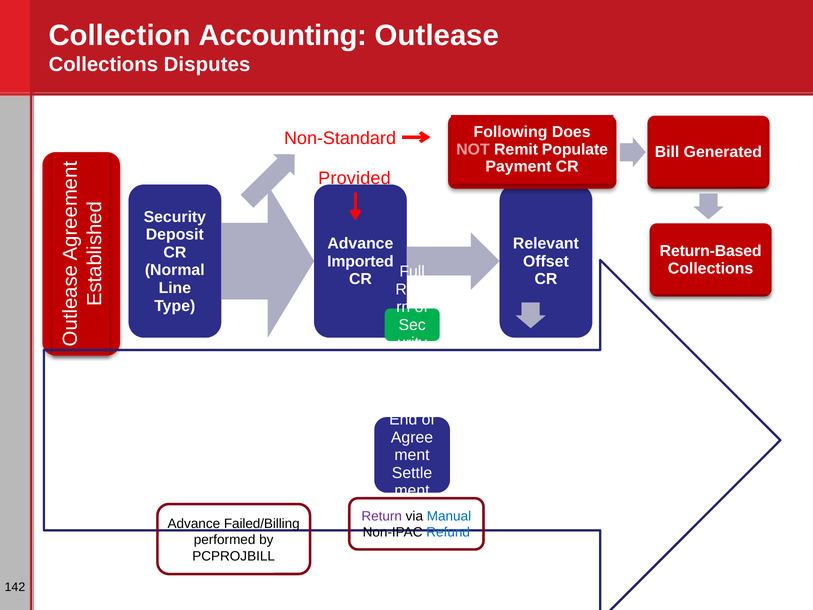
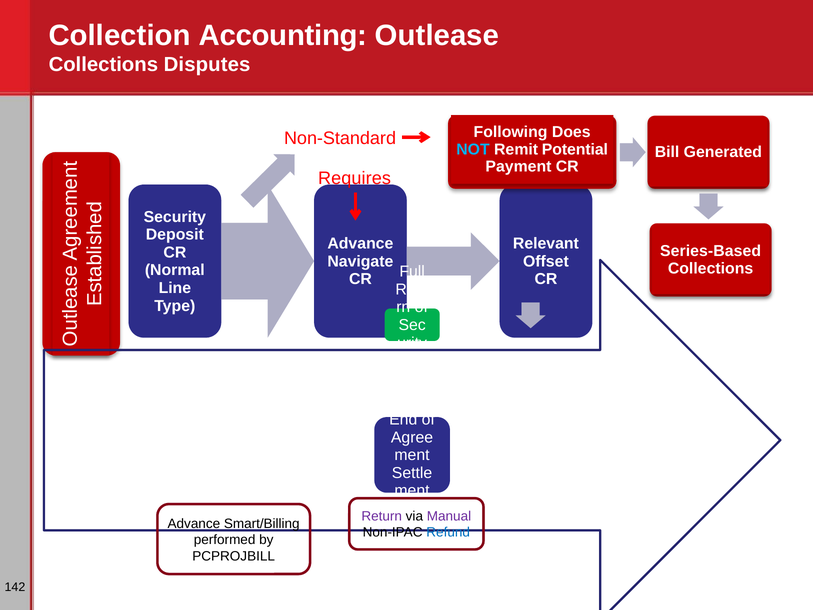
NOT colour: pink -> light blue
Populate: Populate -> Potential
Provided: Provided -> Requires
Return-Based: Return-Based -> Series-Based
Imported: Imported -> Navigate
Manual colour: blue -> purple
Failed/Billing: Failed/Billing -> Smart/Billing
